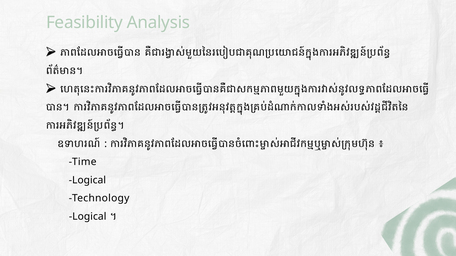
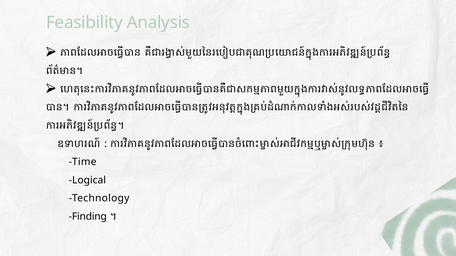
Logical at (88, 217): Logical -> Finding
